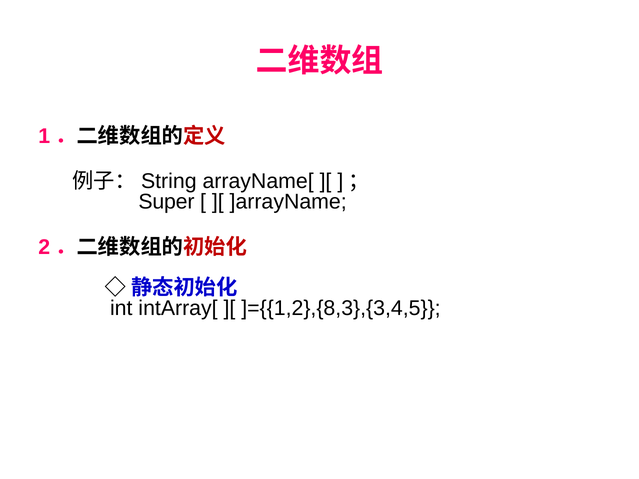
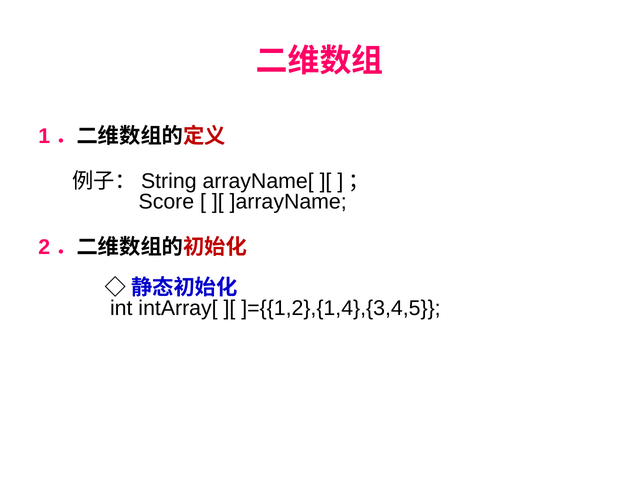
Super: Super -> Score
]={{1,2},{8,3},{3,4,5: ]={{1,2},{8,3},{3,4,5 -> ]={{1,2},{1,4},{3,4,5
